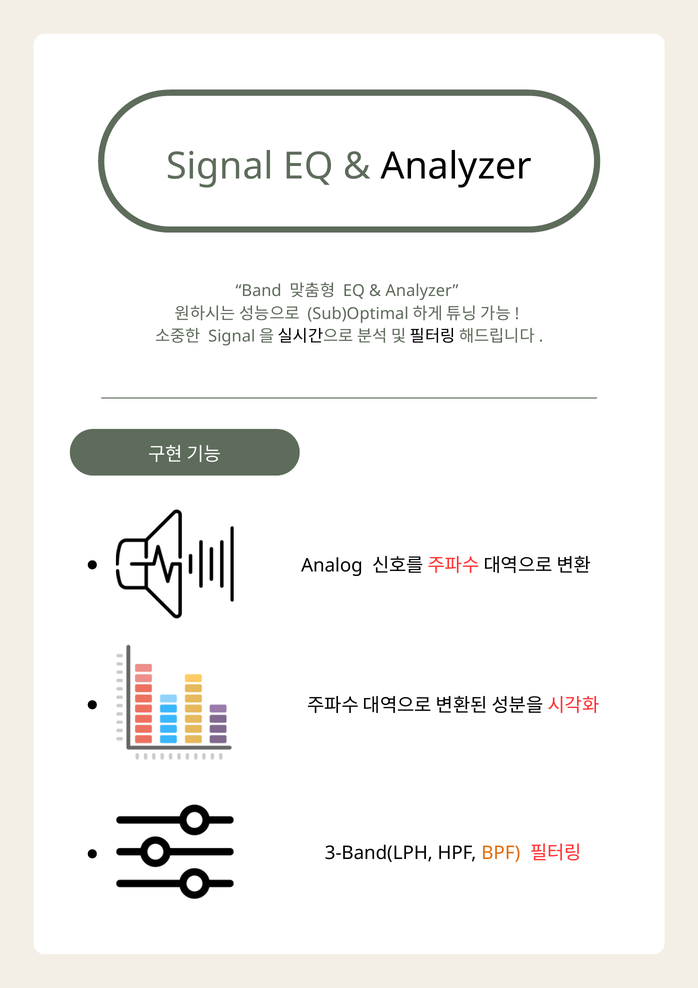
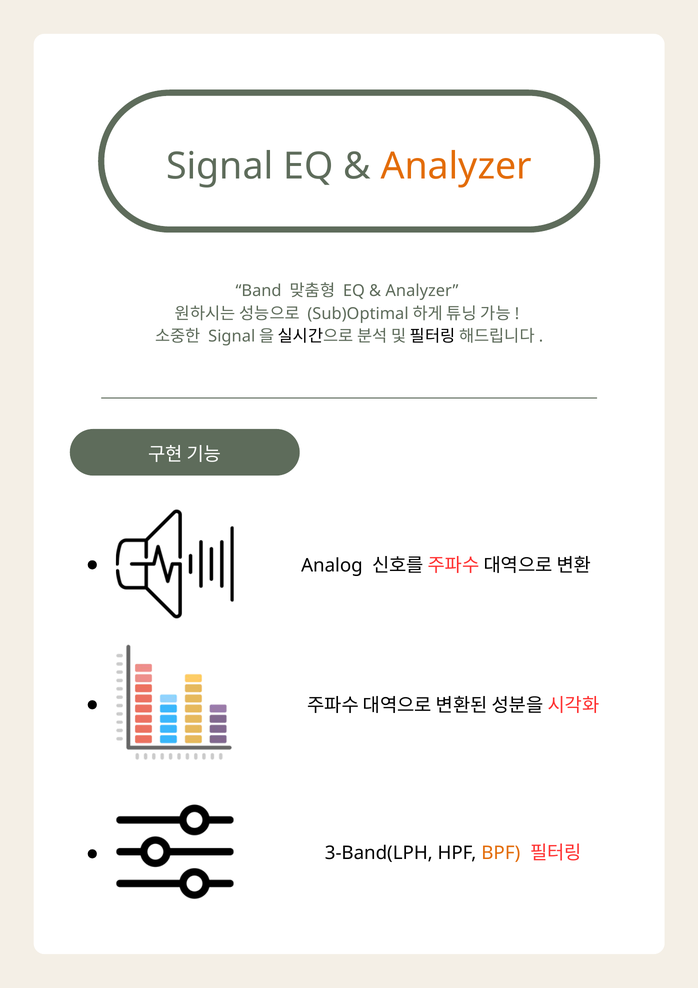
Analyzer at (456, 166) colour: black -> orange
